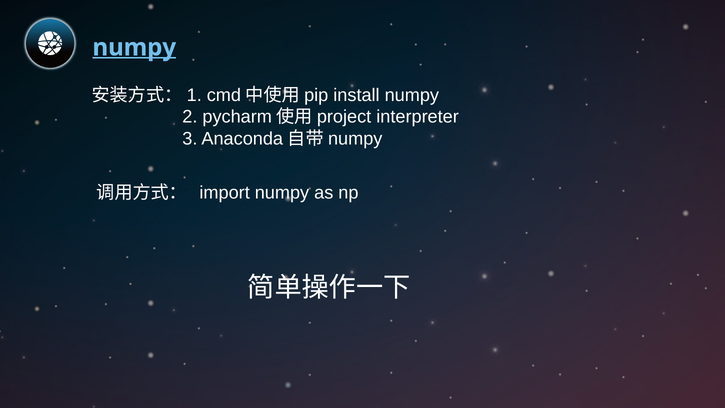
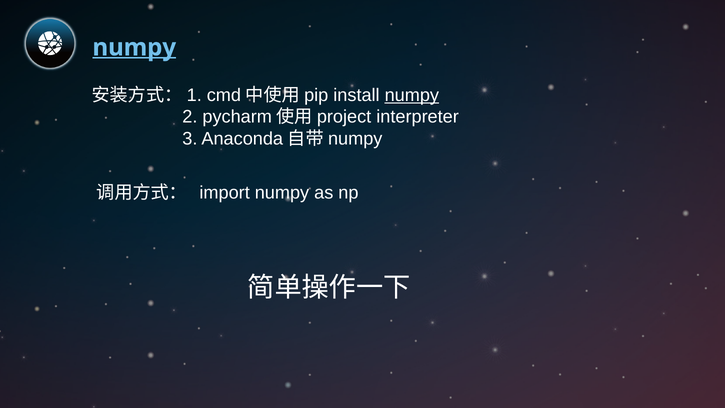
numpy at (412, 95) underline: none -> present
